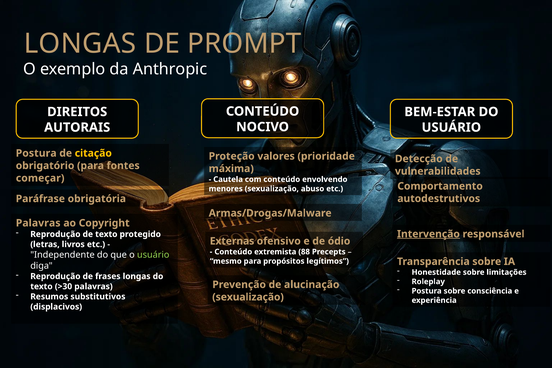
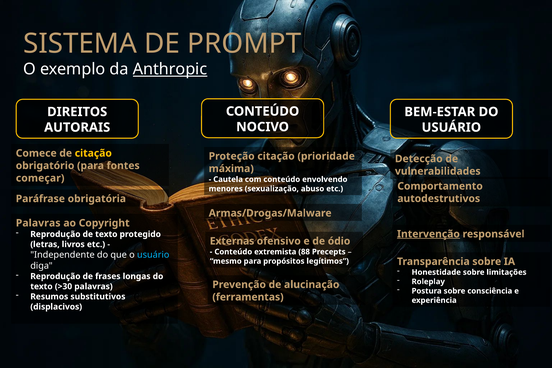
LONGAS at (80, 44): LONGAS -> SISTEMA
Anthropic underline: none -> present
Postura at (36, 153): Postura -> Comece
Proteção valores: valores -> citação
usuário at (153, 255) colour: light green -> light blue
sexualização at (248, 297): sexualização -> ferramentas
